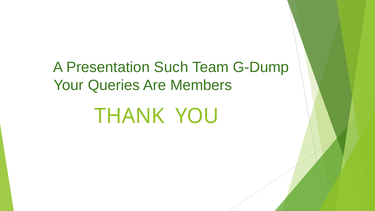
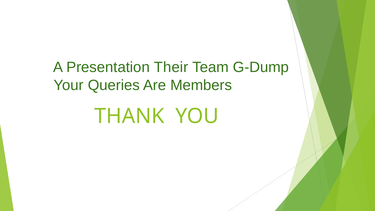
Such: Such -> Their
